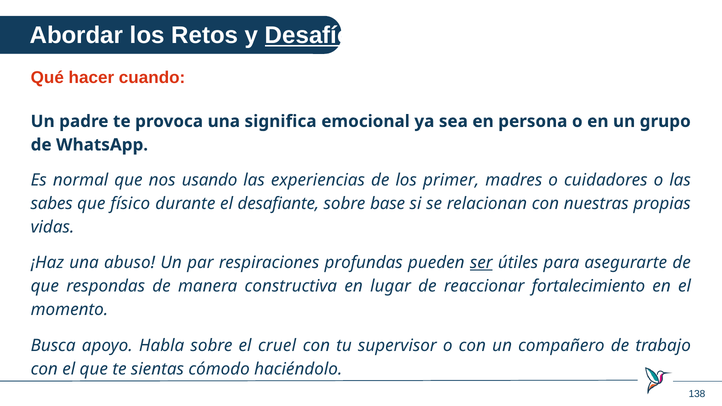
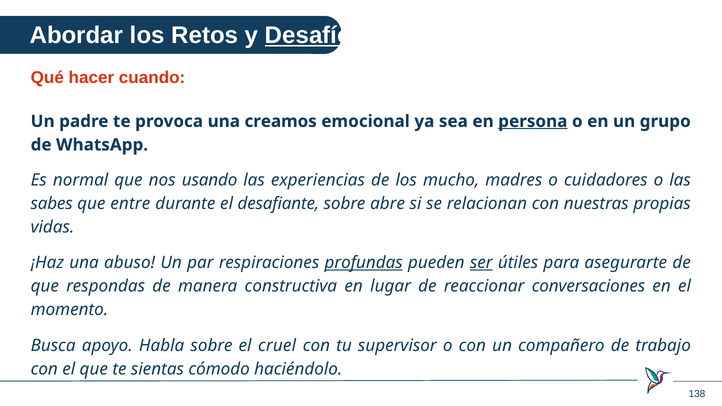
significa: significa -> creamos
persona underline: none -> present
primer: primer -> mucho
físico: físico -> entre
base: base -> abre
profundas underline: none -> present
fortalecimiento: fortalecimiento -> conversaciones
